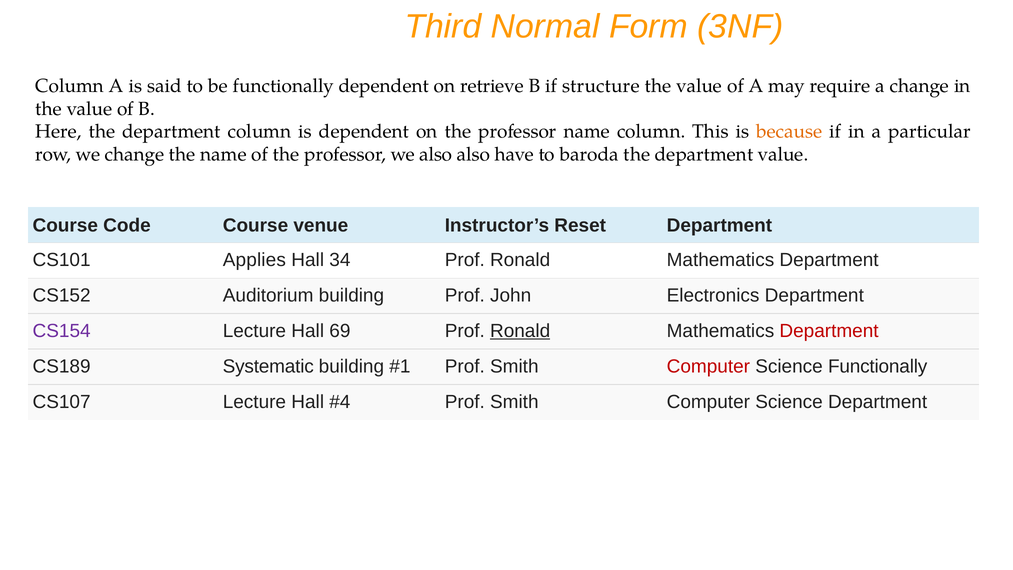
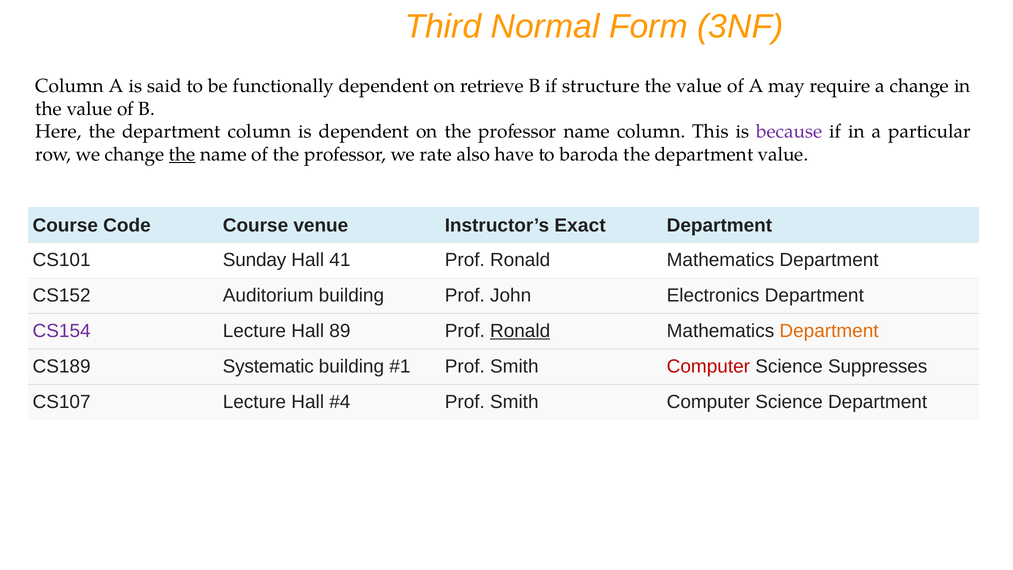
because colour: orange -> purple
the at (182, 154) underline: none -> present
we also: also -> rate
Reset: Reset -> Exact
Applies: Applies -> Sunday
34: 34 -> 41
69: 69 -> 89
Department at (829, 331) colour: red -> orange
Science Functionally: Functionally -> Suppresses
